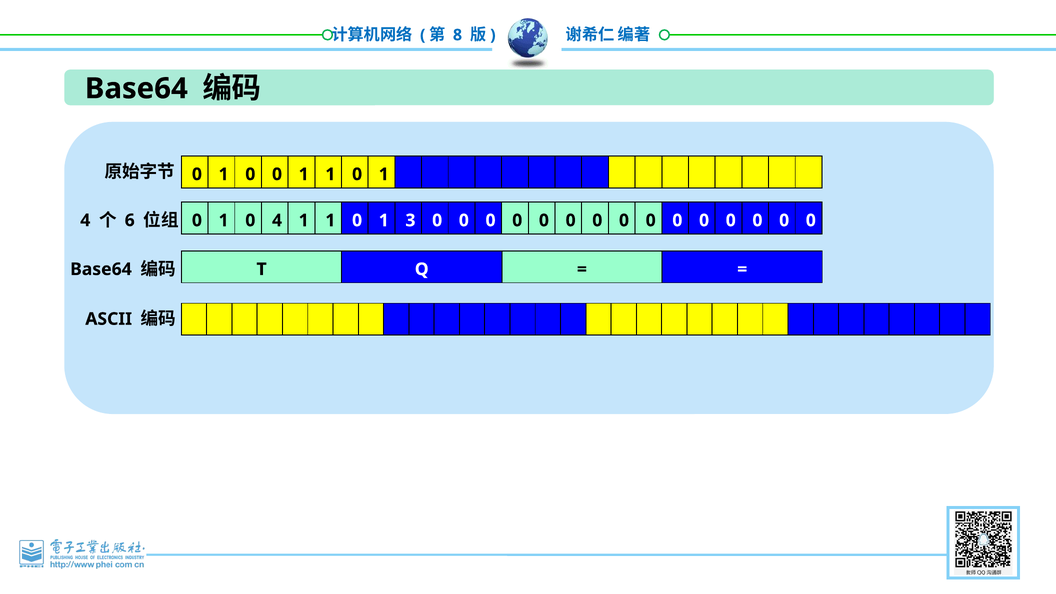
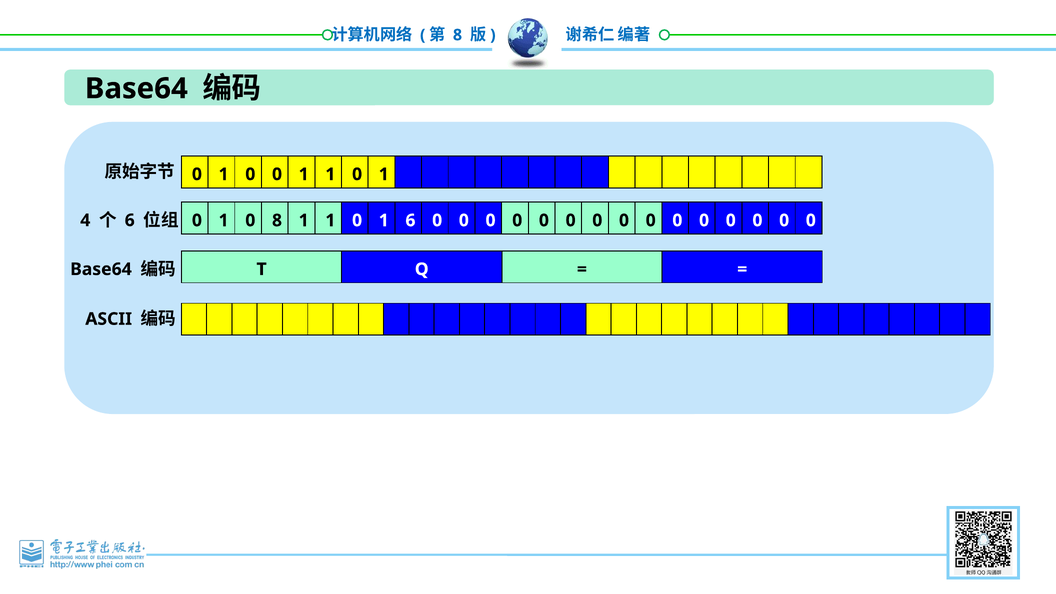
0 4: 4 -> 8
1 3: 3 -> 6
